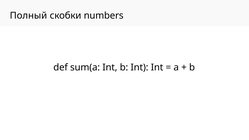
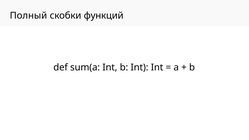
numbers: numbers -> функций
